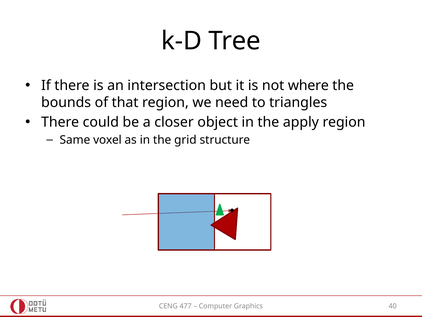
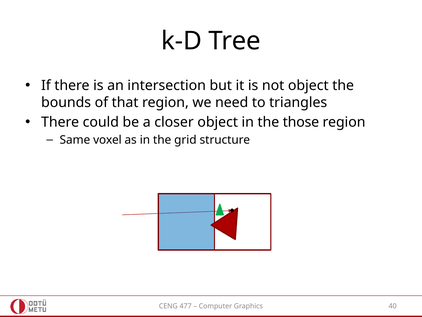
not where: where -> object
apply: apply -> those
